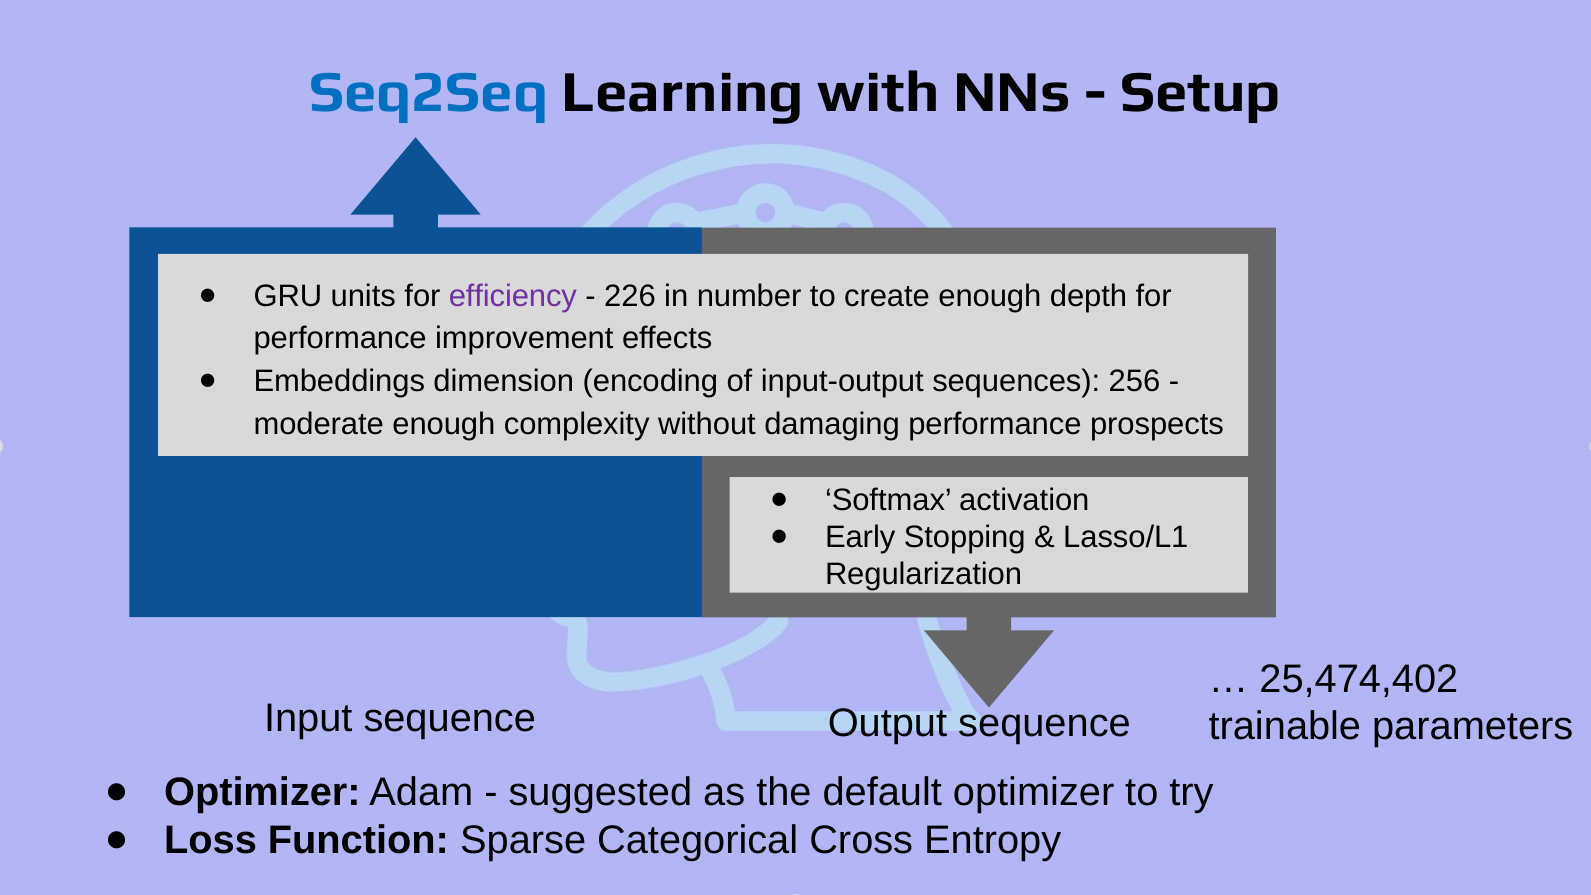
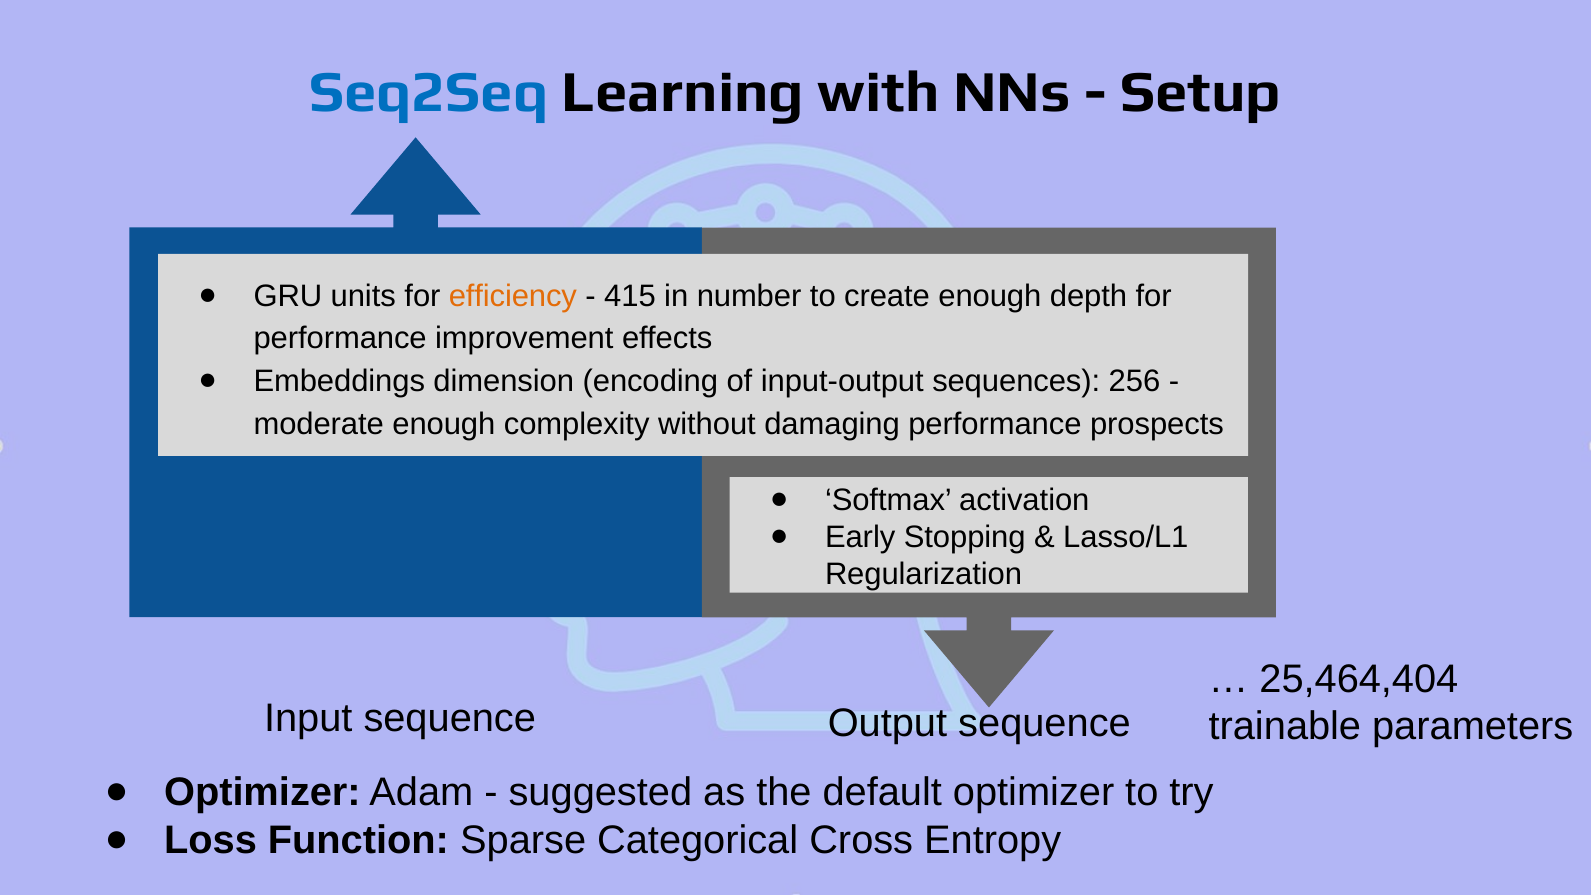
efficiency colour: purple -> orange
226: 226 -> 415
25,474,402: 25,474,402 -> 25,464,404
